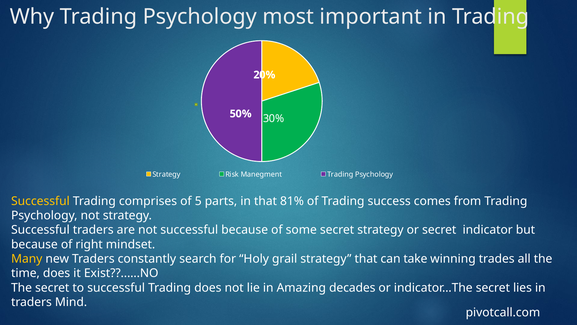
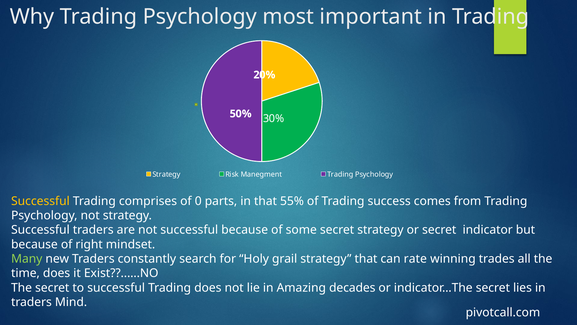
5: 5 -> 0
81%: 81% -> 55%
Many colour: yellow -> light green
take: take -> rate
